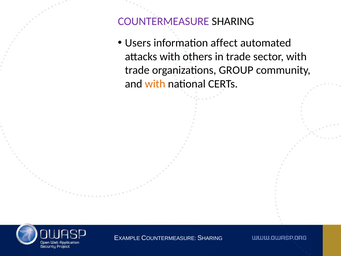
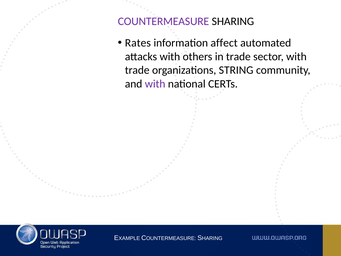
Users: Users -> Rates
GROUP: GROUP -> STRING
with at (155, 84) colour: orange -> purple
